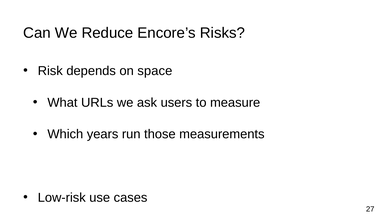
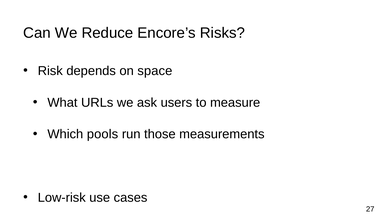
years: years -> pools
